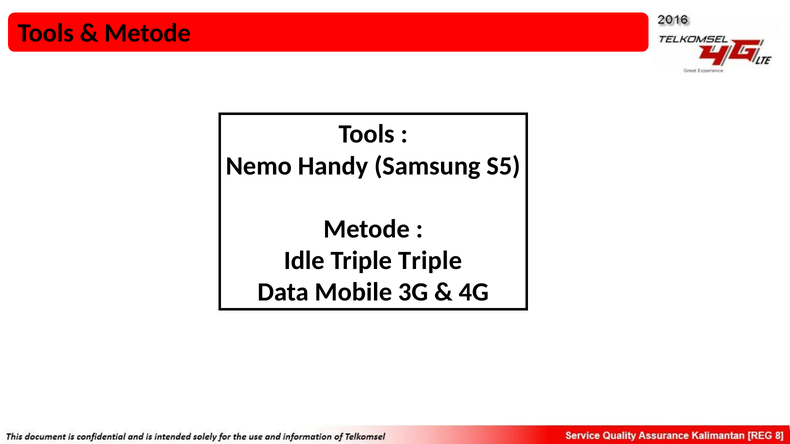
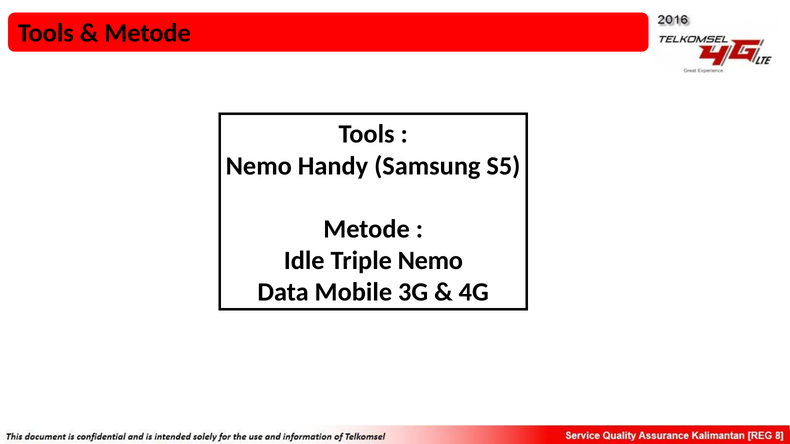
Triple Triple: Triple -> Nemo
